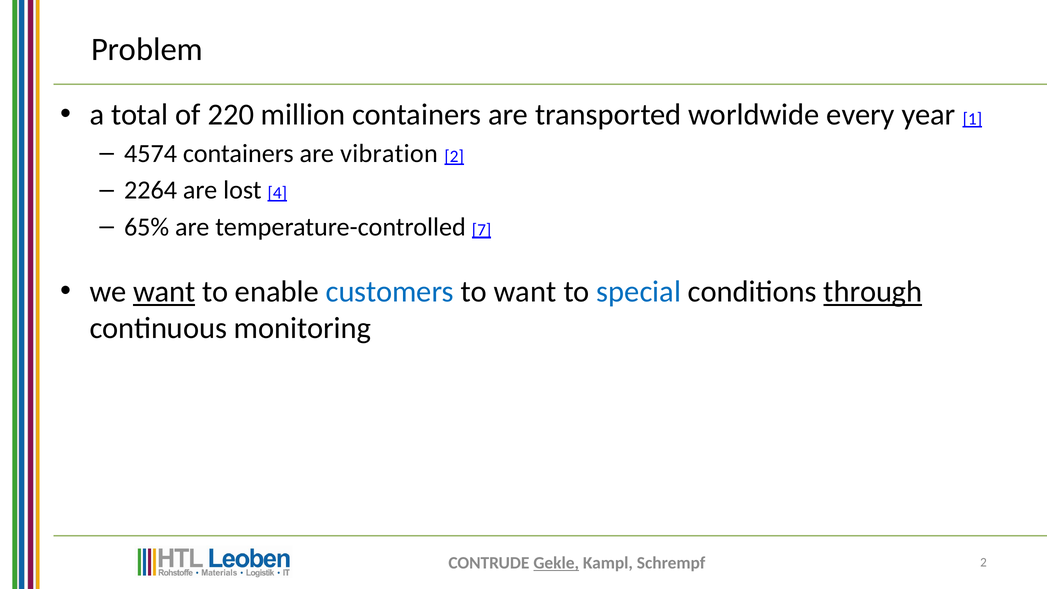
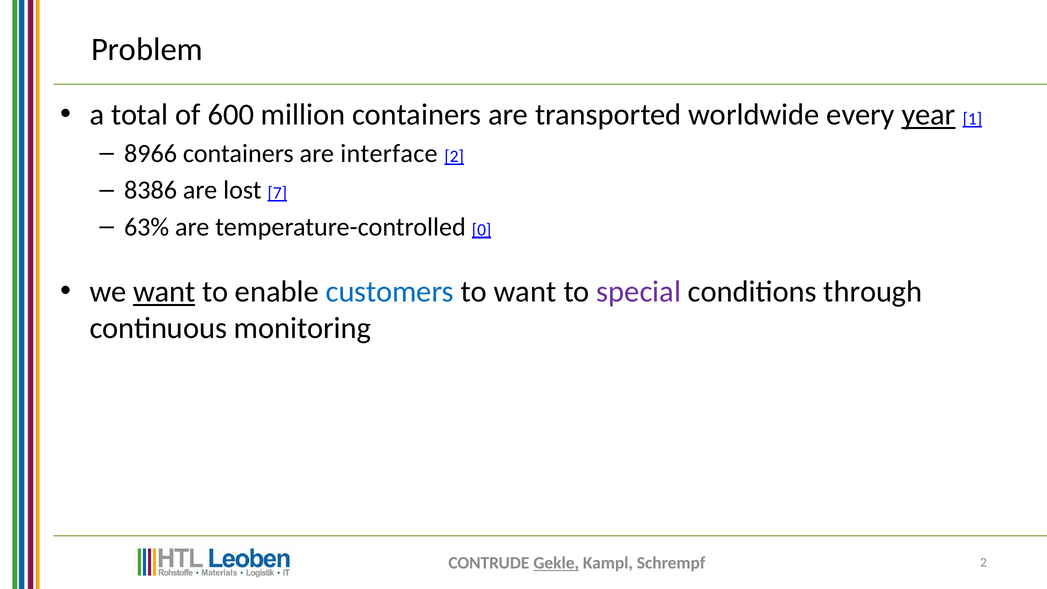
220: 220 -> 600
year underline: none -> present
4574: 4574 -> 8966
vibration: vibration -> interface
2264: 2264 -> 8386
4: 4 -> 7
65%: 65% -> 63%
7: 7 -> 0
special colour: blue -> purple
through underline: present -> none
